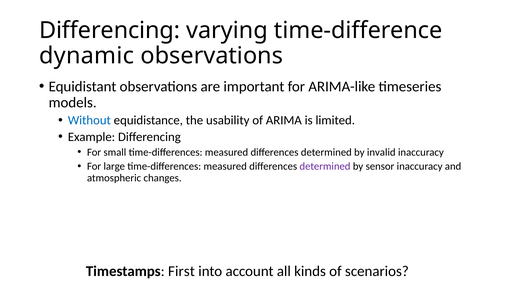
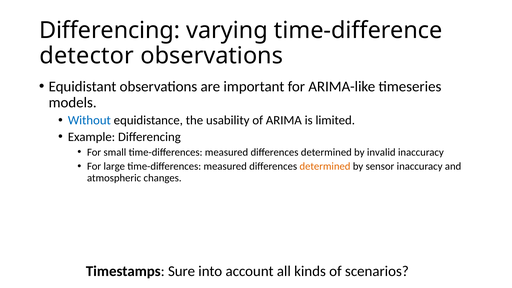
dynamic: dynamic -> detector
determined at (325, 166) colour: purple -> orange
First: First -> Sure
